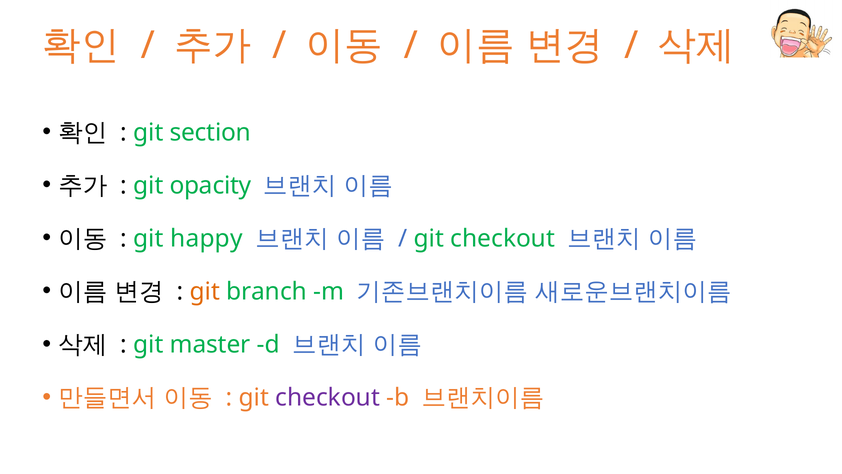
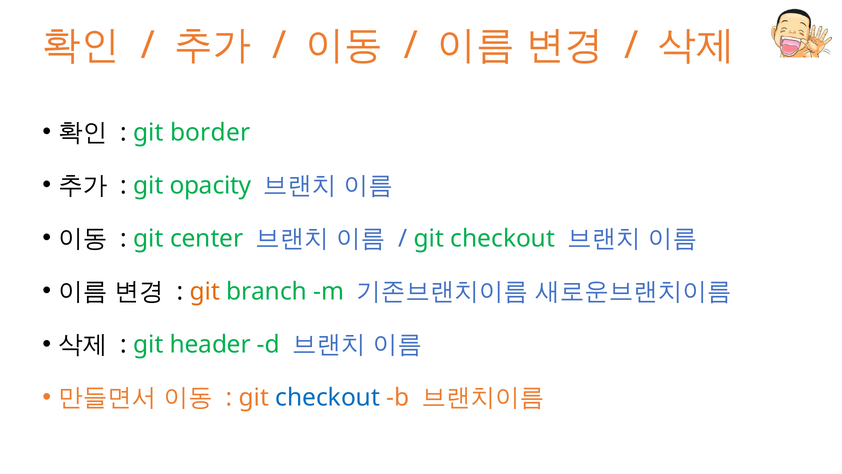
section: section -> border
happy: happy -> center
master: master -> header
checkout at (328, 397) colour: purple -> blue
